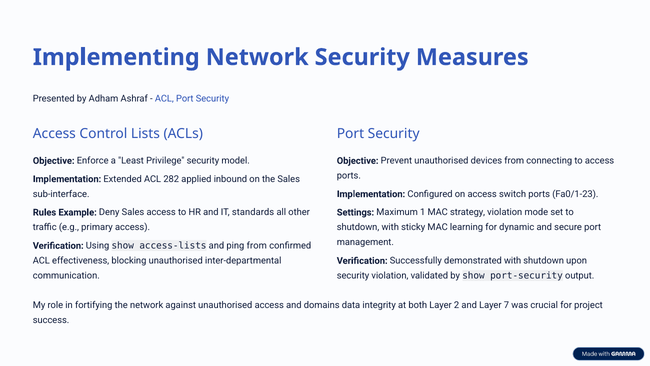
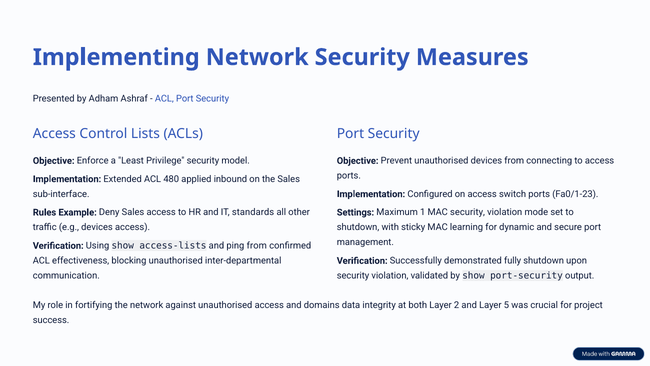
282: 282 -> 480
MAC strategy: strategy -> security
e.g primary: primary -> devices
demonstrated with: with -> fully
7: 7 -> 5
